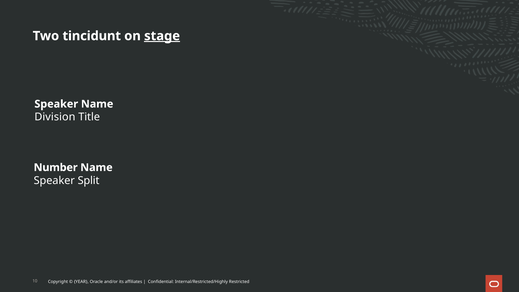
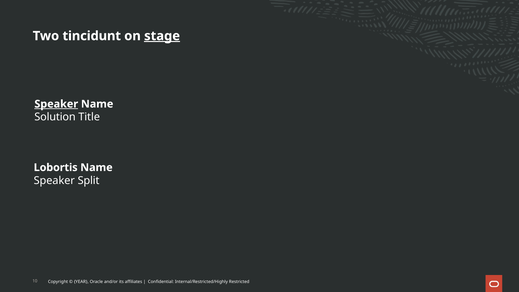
Speaker at (56, 104) underline: none -> present
Division: Division -> Solution
Number: Number -> Lobortis
